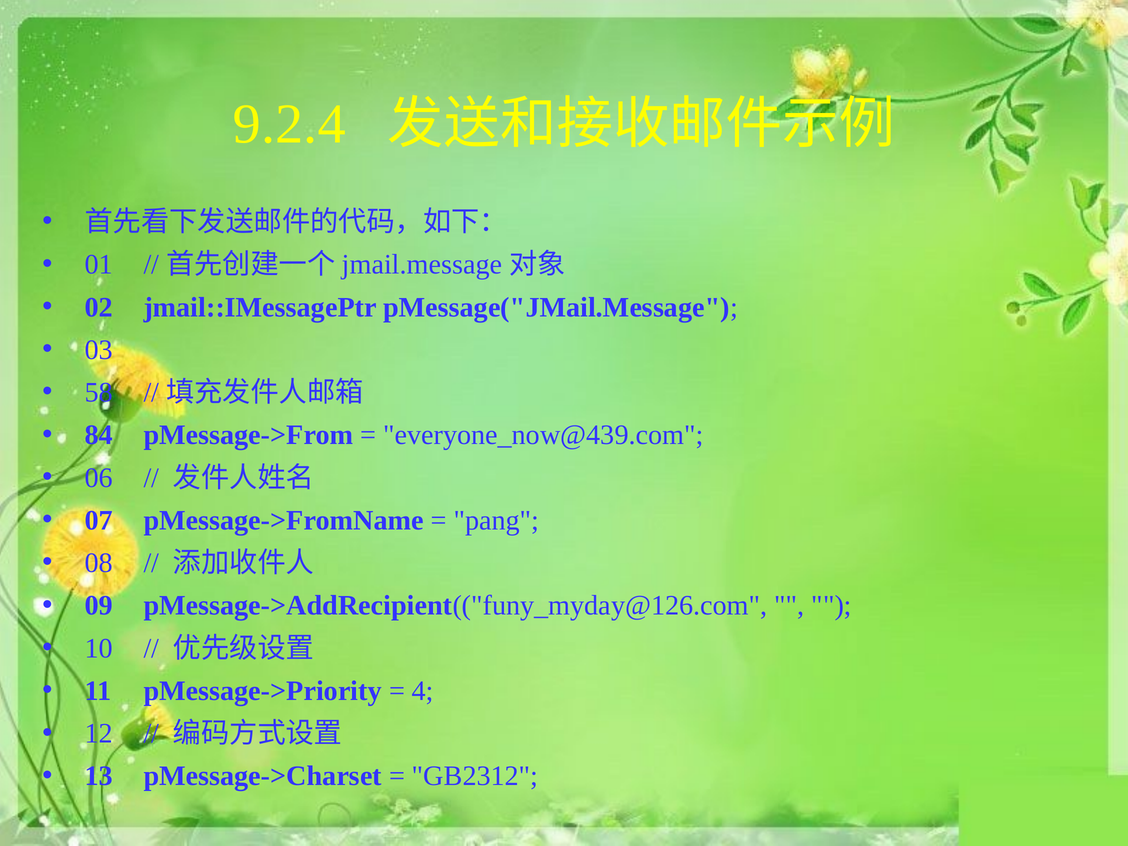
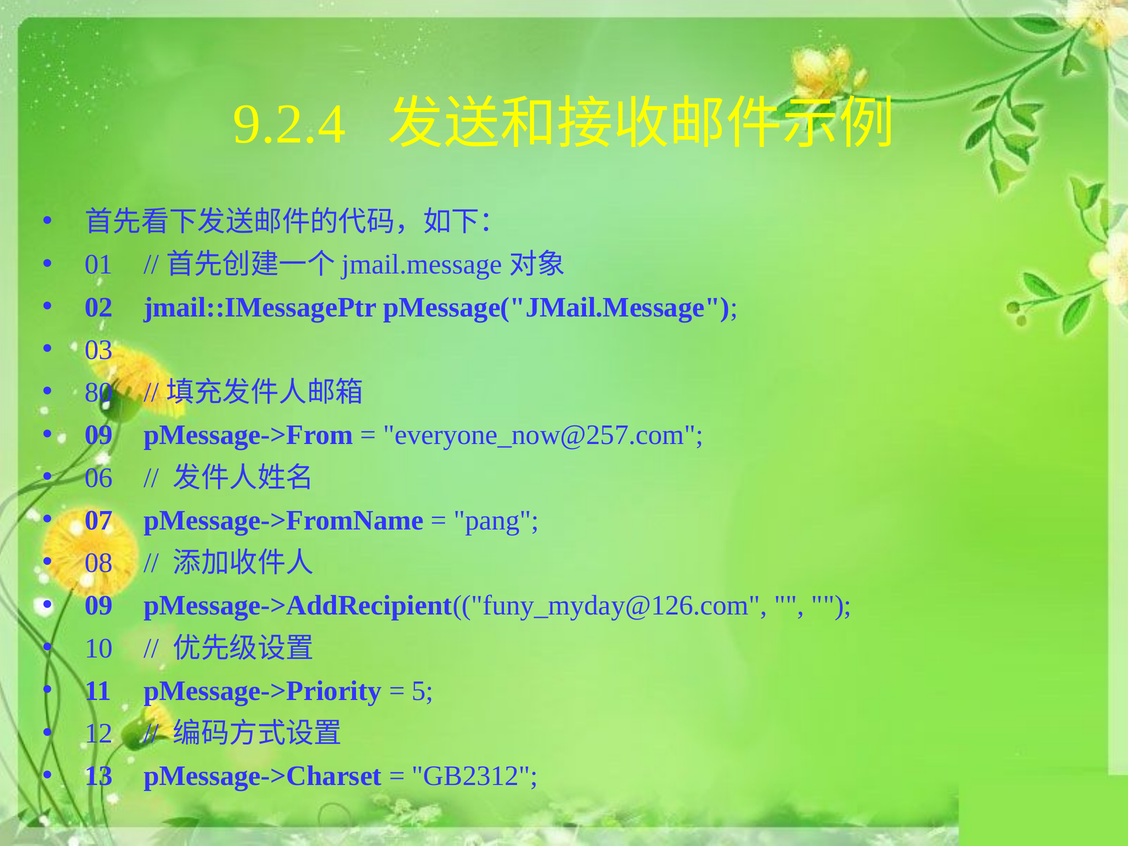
58: 58 -> 80
84 at (99, 435): 84 -> 09
everyone_now@439.com: everyone_now@439.com -> everyone_now@257.com
4: 4 -> 5
